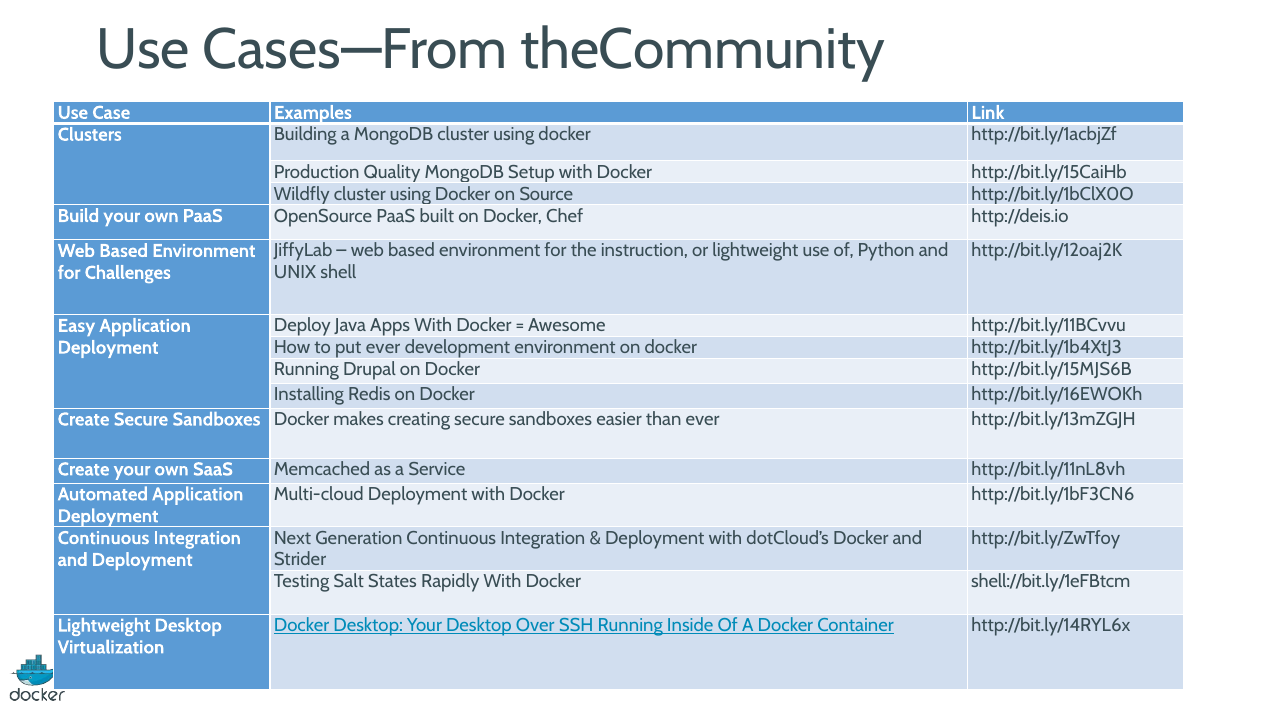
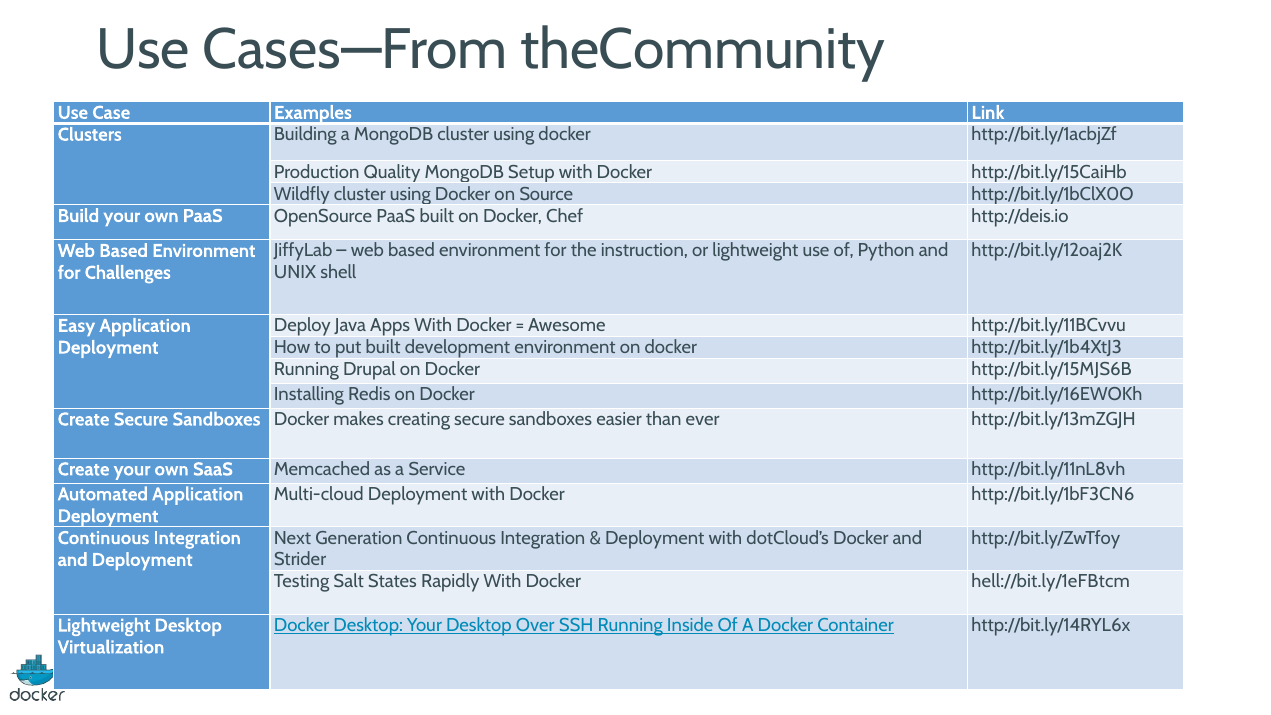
put ever: ever -> built
shell://bit.ly/1eFBtcm: shell://bit.ly/1eFBtcm -> hell://bit.ly/1eFBtcm
